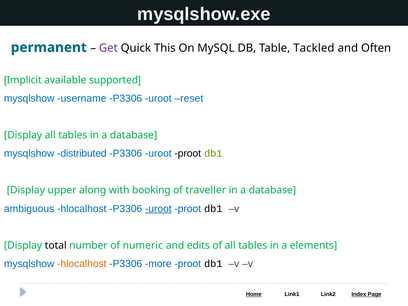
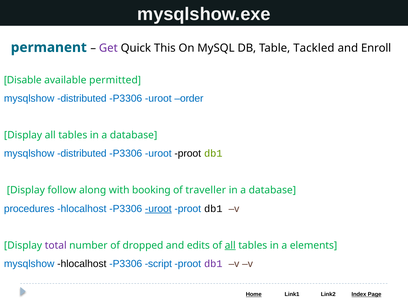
Often: Often -> Enroll
Implicit: Implicit -> Disable
supported: supported -> permitted
username at (82, 98): username -> distributed
reset: reset -> order
upper: upper -> follow
ambiguous: ambiguous -> procedures
total colour: black -> purple
numeric: numeric -> dropped
all at (230, 245) underline: none -> present
hlocalhost at (82, 264) colour: orange -> black
more: more -> script
db1 at (213, 264) colour: black -> purple
